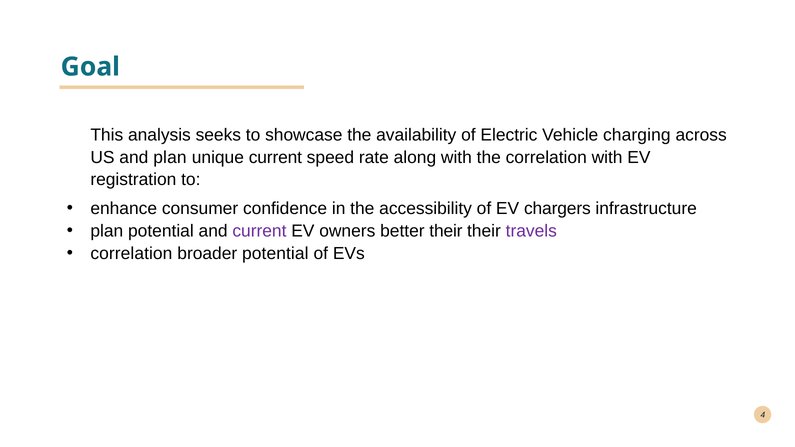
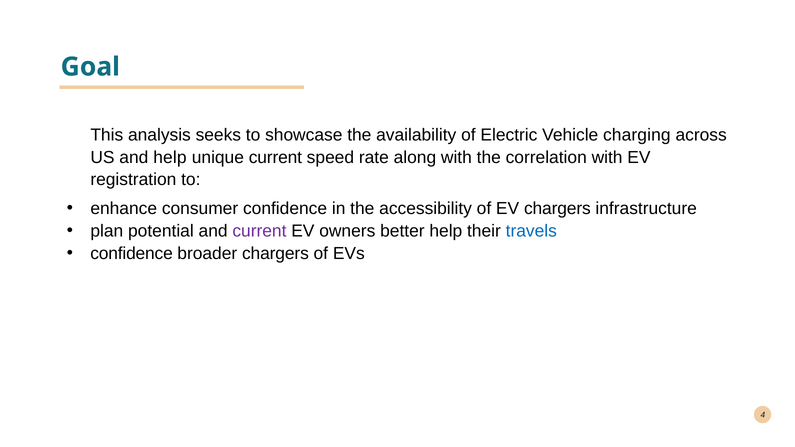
and plan: plan -> help
better their: their -> help
travels colour: purple -> blue
correlation at (131, 253): correlation -> confidence
broader potential: potential -> chargers
